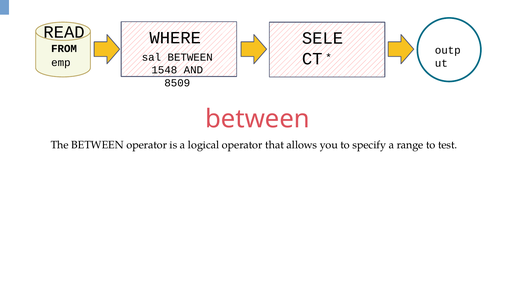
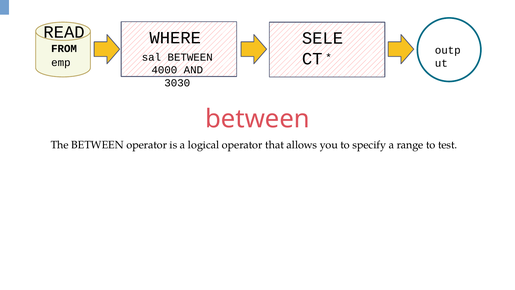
1548: 1548 -> 4000
8509: 8509 -> 3030
